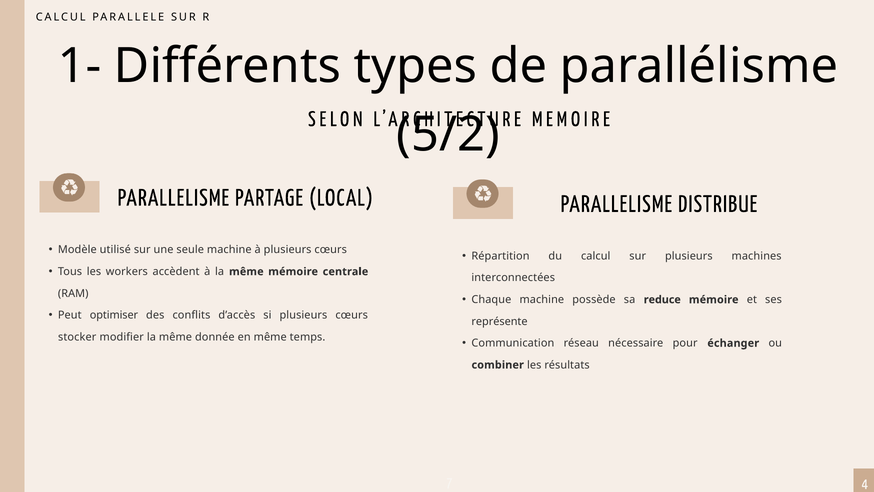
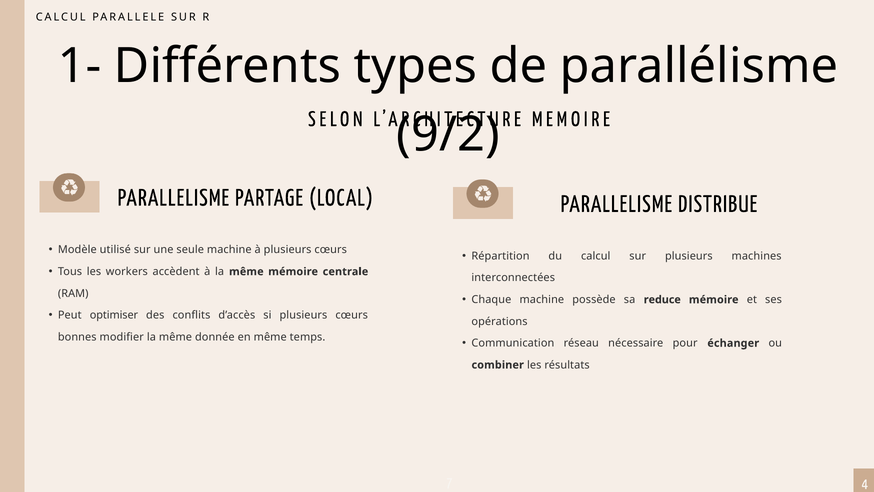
5/2: 5/2 -> 9/2
représente: représente -> opérations
stocker: stocker -> bonnes
